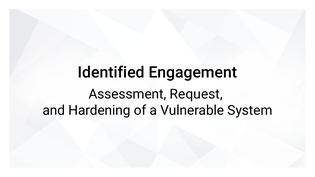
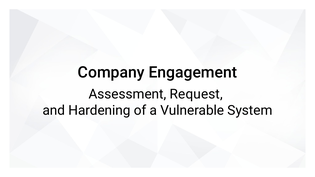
Identified: Identified -> Company
